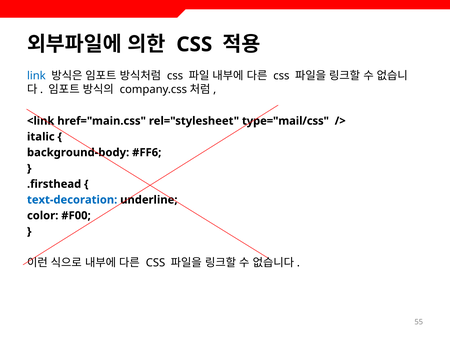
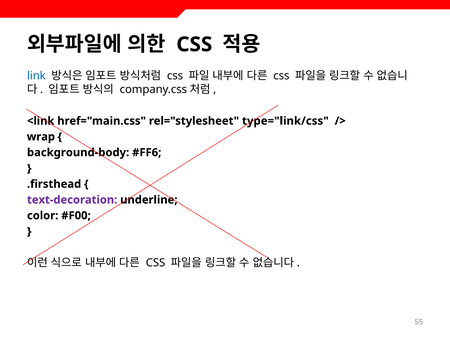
type="mail/css: type="mail/css -> type="link/css
italic: italic -> wrap
text-decoration colour: blue -> purple
